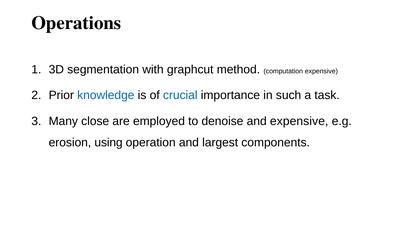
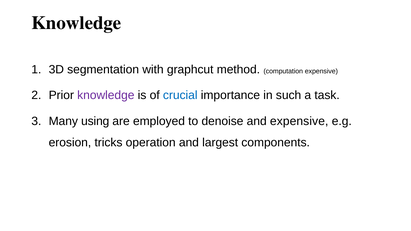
Operations at (76, 23): Operations -> Knowledge
knowledge at (106, 95) colour: blue -> purple
close: close -> using
using: using -> tricks
